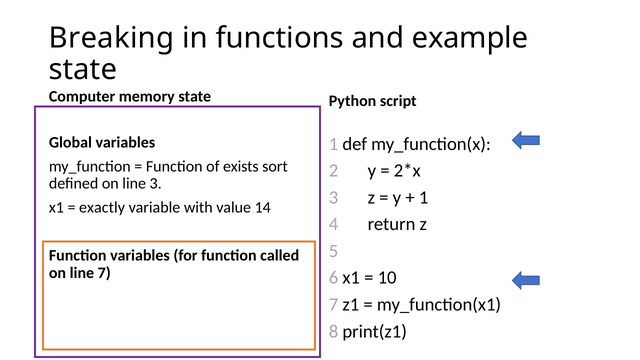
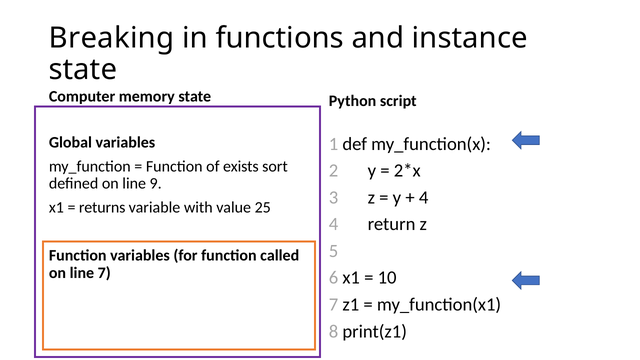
example: example -> instance
line 3: 3 -> 9
1 at (424, 197): 1 -> 4
exactly: exactly -> returns
14: 14 -> 25
